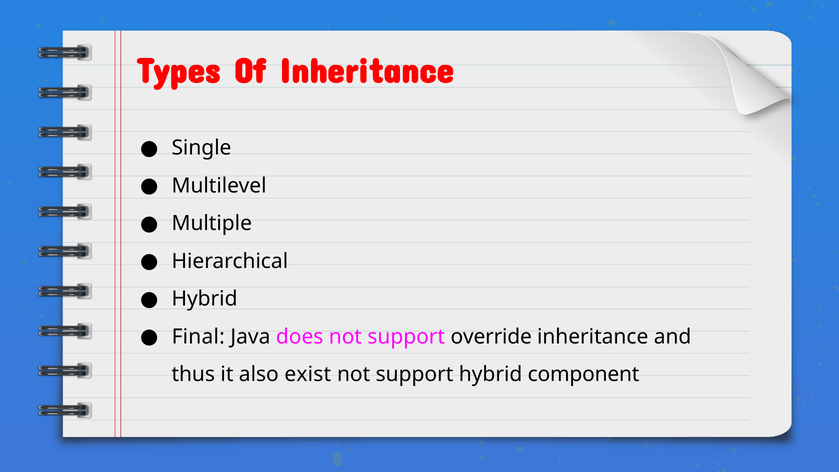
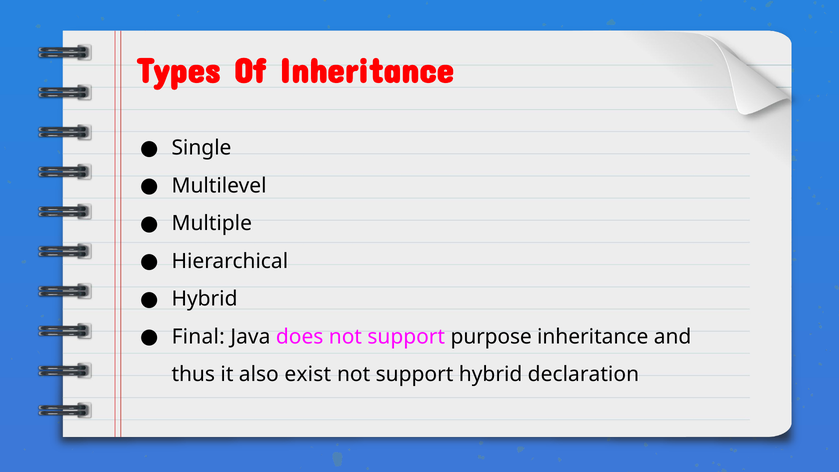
override: override -> purpose
component: component -> declaration
